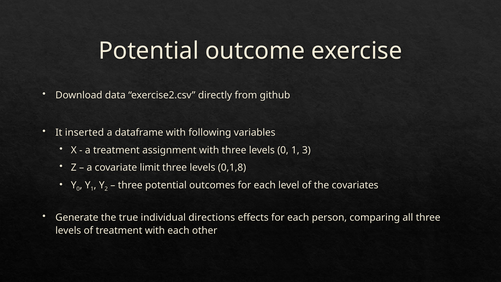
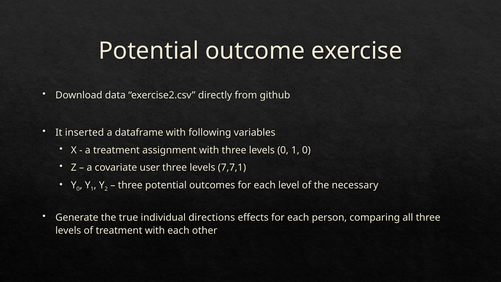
1 3: 3 -> 0
limit: limit -> user
0,1,8: 0,1,8 -> 7,7,1
covariates: covariates -> necessary
